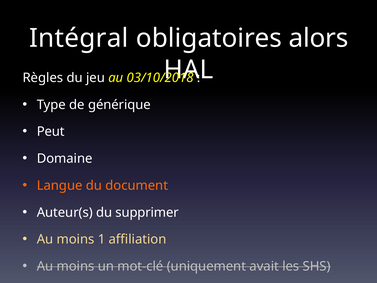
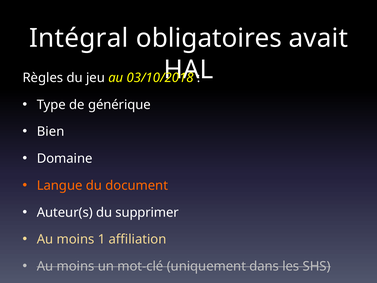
alors: alors -> avait
Peut: Peut -> Bien
avait: avait -> dans
